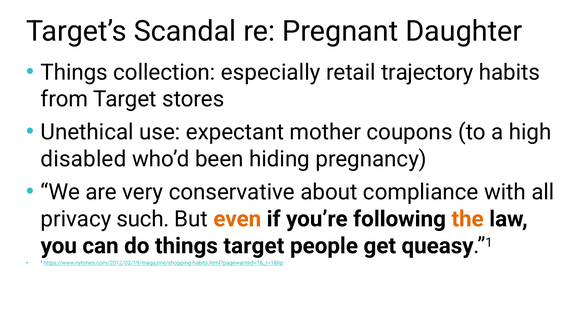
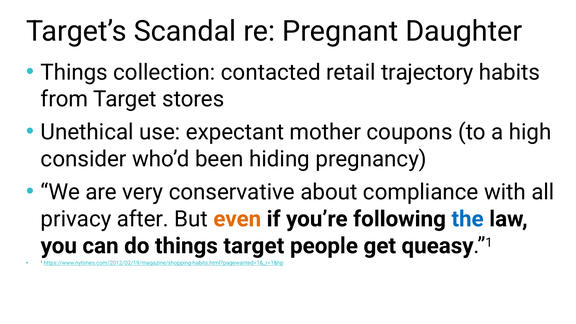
especially: especially -> contacted
disabled: disabled -> consider
such: such -> after
the colour: orange -> blue
